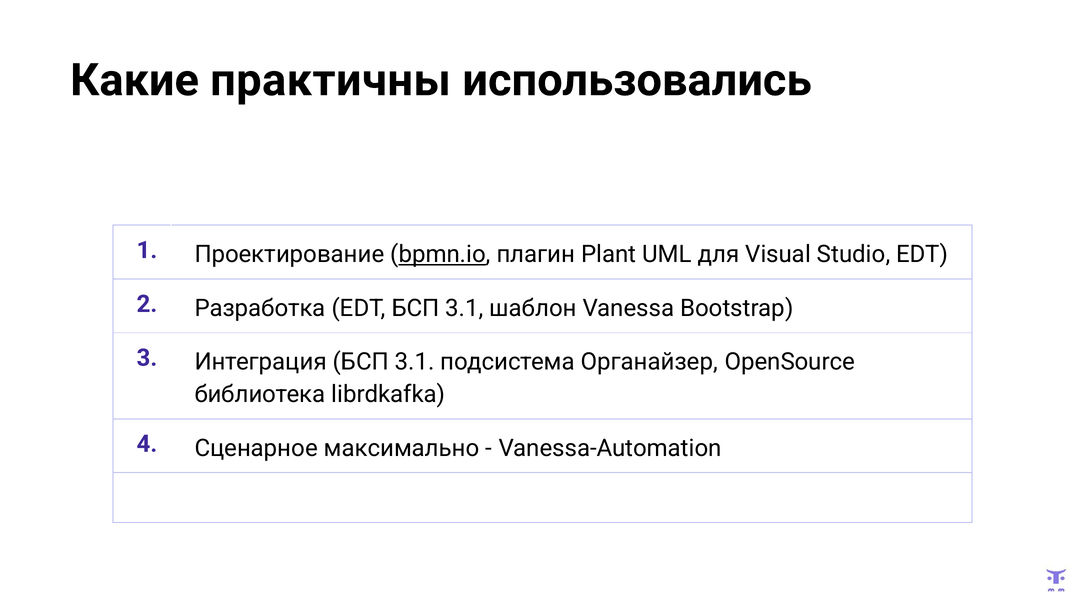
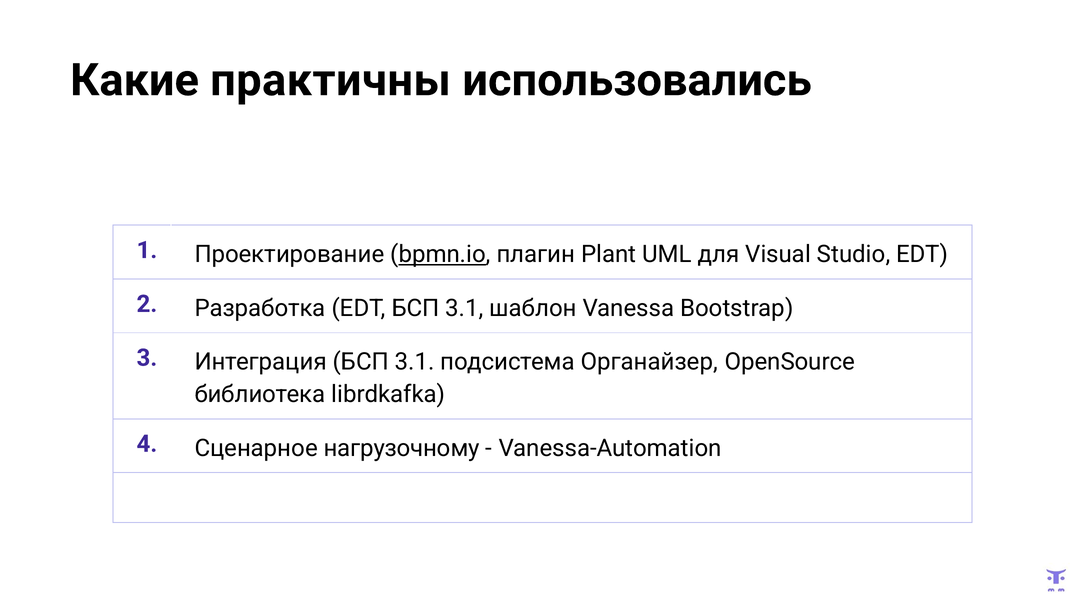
максимально: максимально -> нагрузочному
